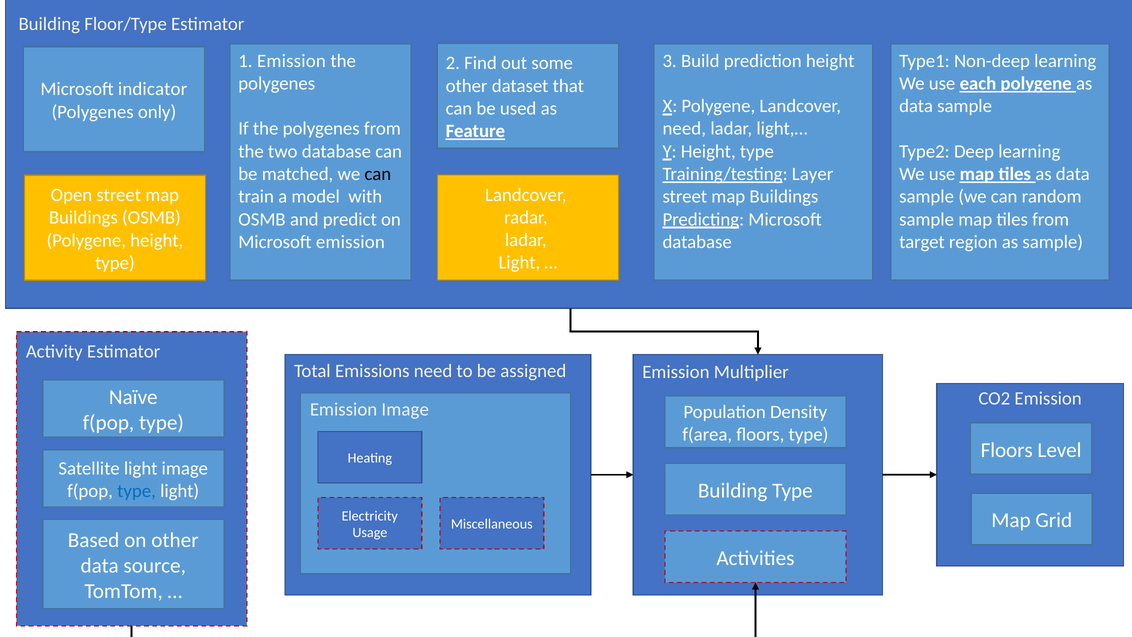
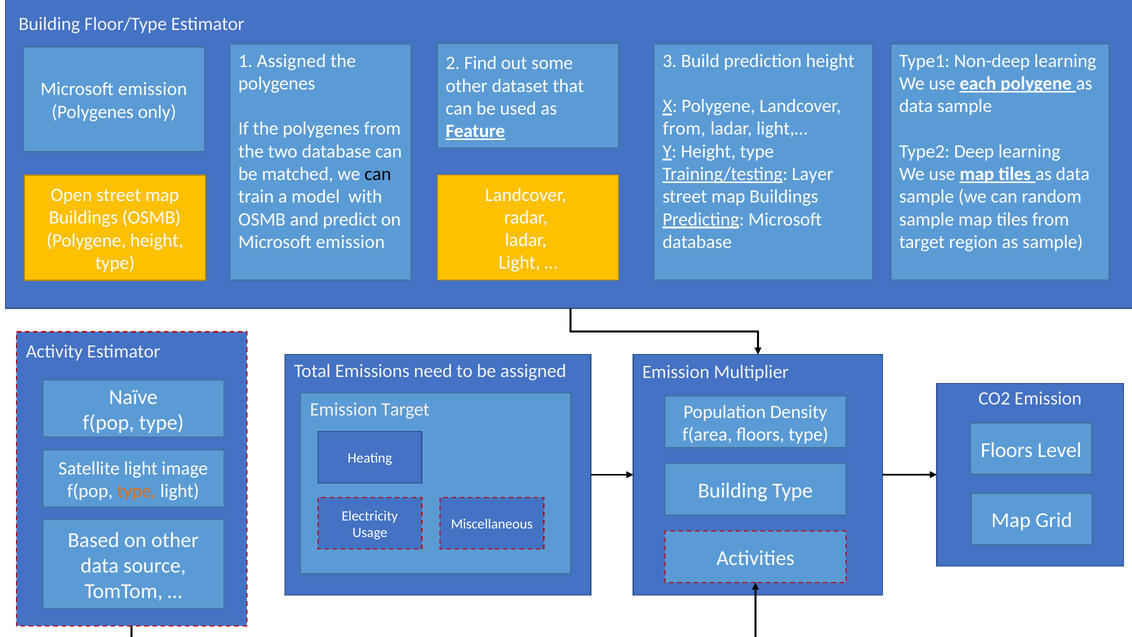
1 Emission: Emission -> Assigned
indicator at (153, 89): indicator -> emission
need at (684, 129): need -> from
Emission Image: Image -> Target
type at (137, 491) colour: blue -> orange
